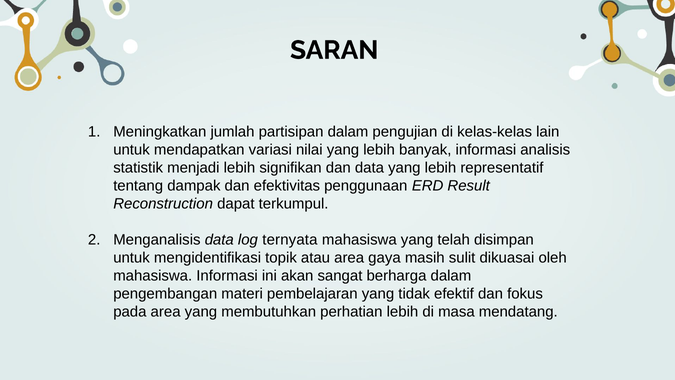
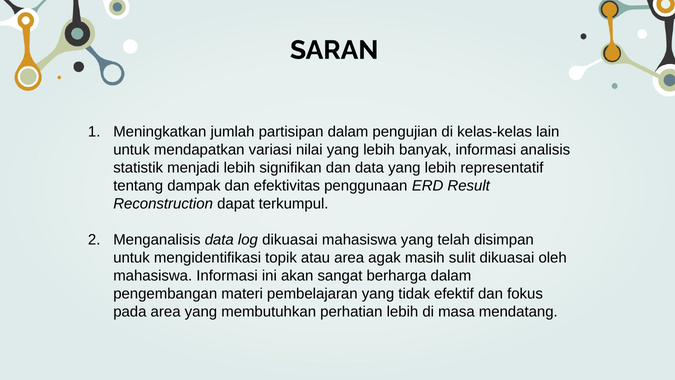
log ternyata: ternyata -> dikuasai
gaya: gaya -> agak
